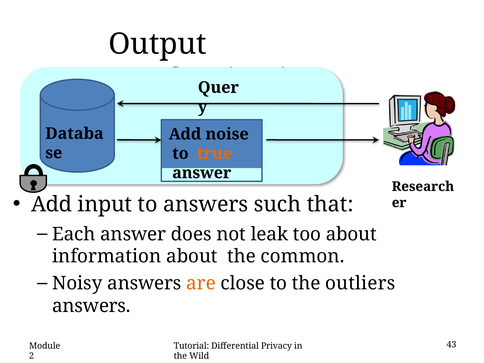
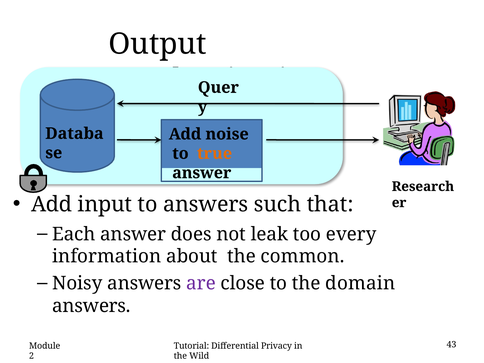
too about: about -> every
are colour: orange -> purple
outliers: outliers -> domain
